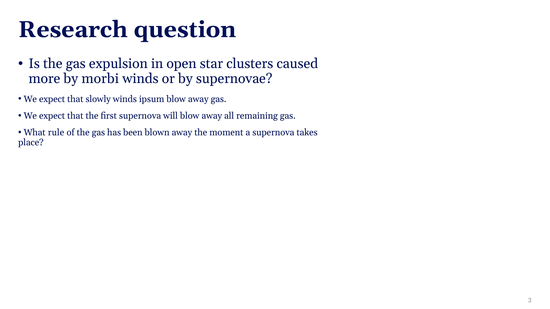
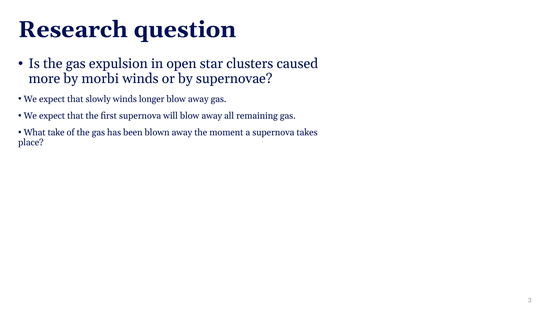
ipsum: ipsum -> longer
rule: rule -> take
